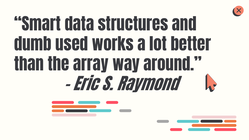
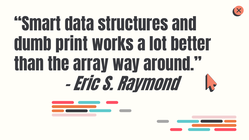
used: used -> print
